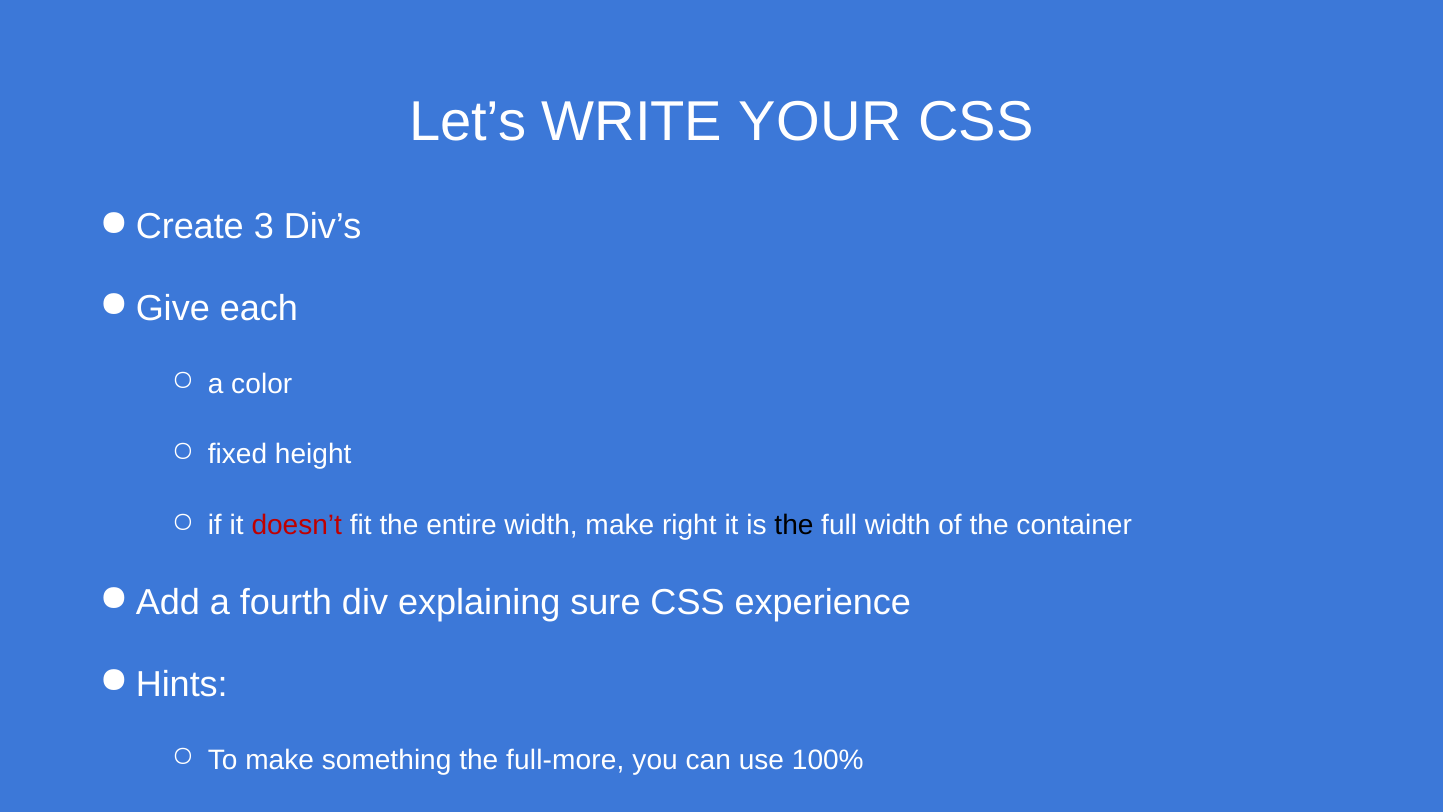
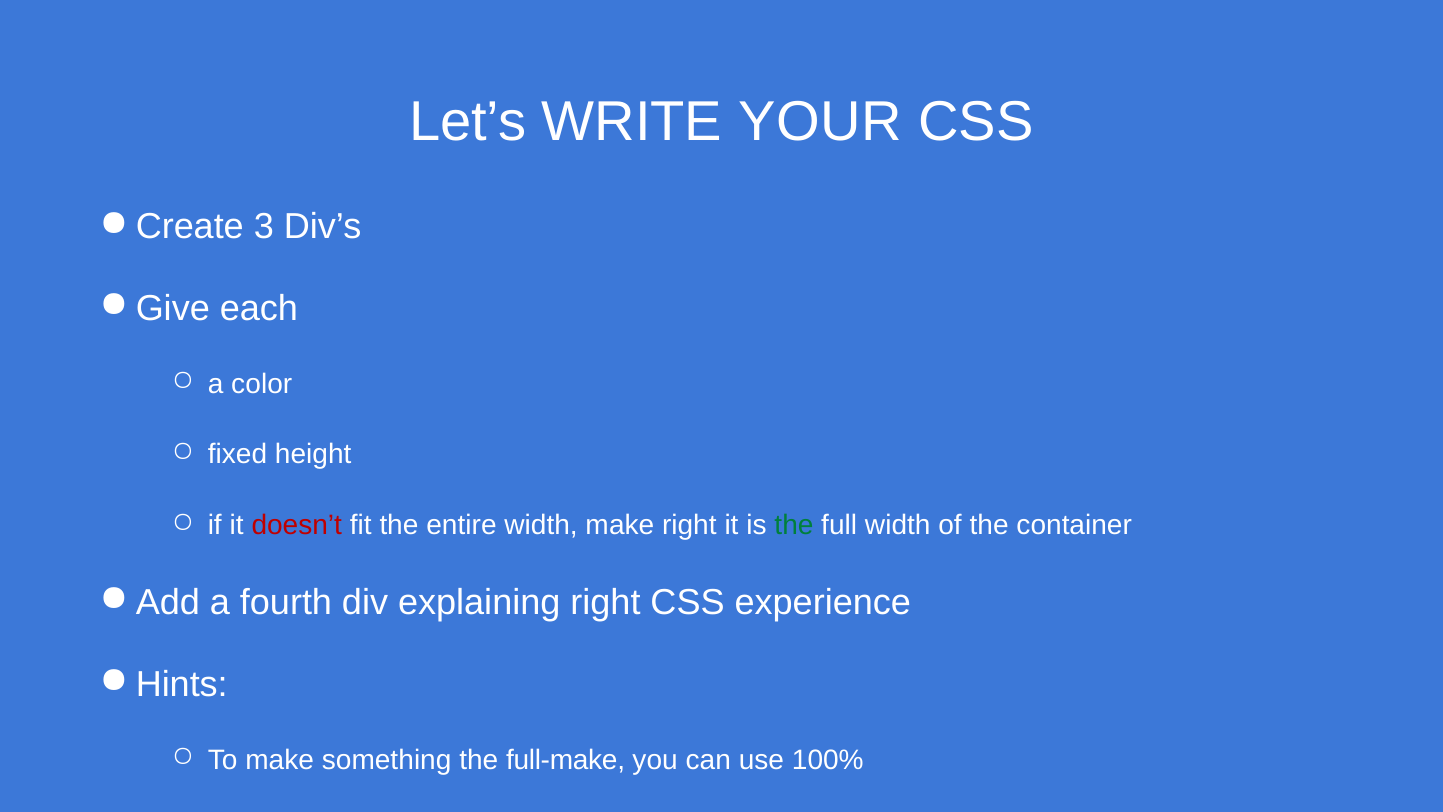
the at (794, 525) colour: black -> green
explaining sure: sure -> right
full-more: full-more -> full-make
